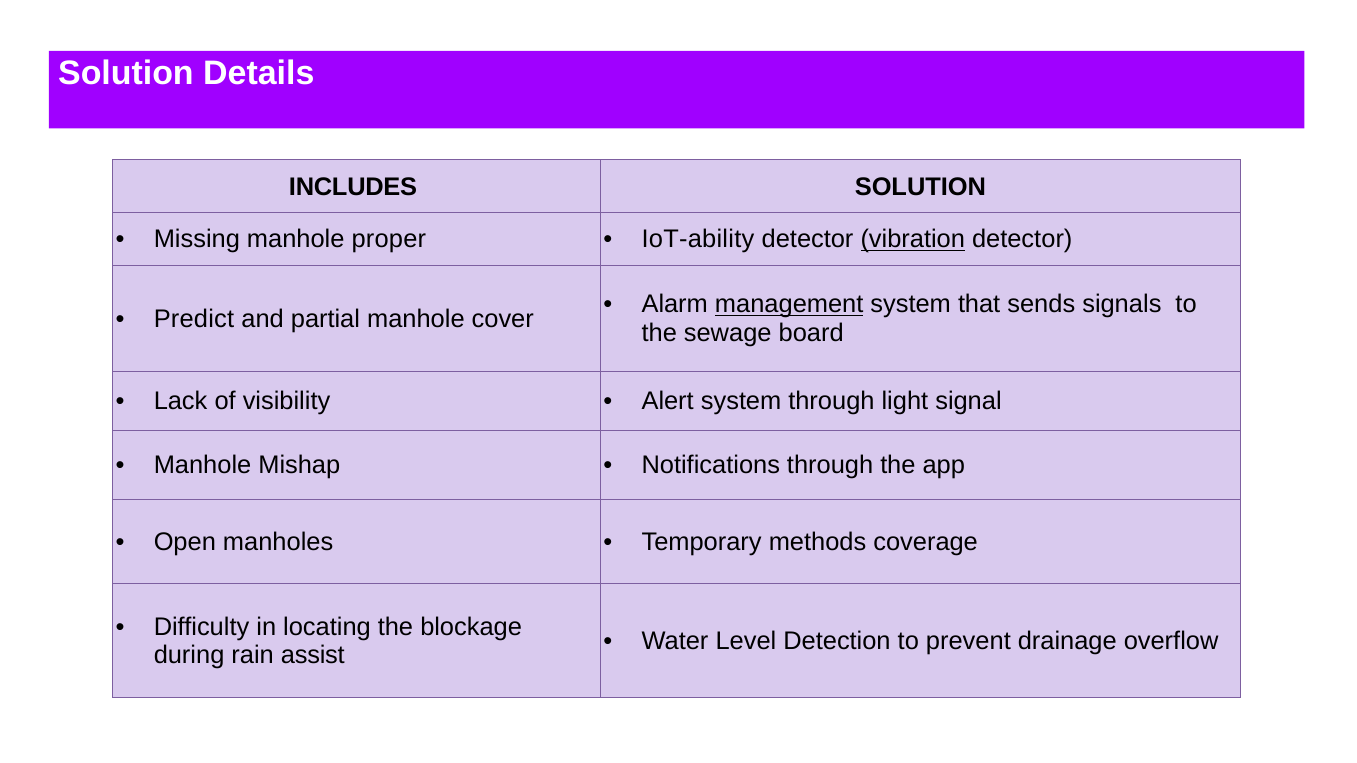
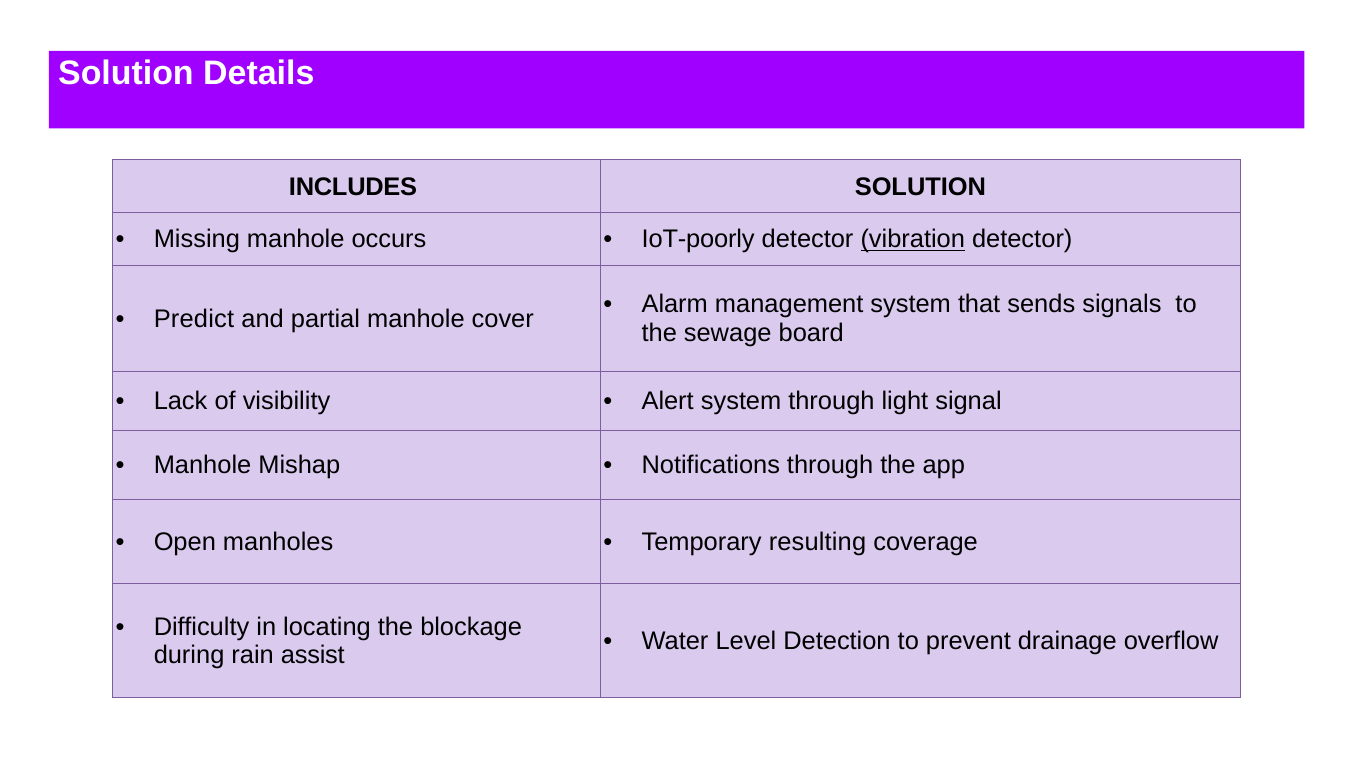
proper: proper -> occurs
IoT-ability: IoT-ability -> IoT-poorly
management underline: present -> none
methods: methods -> resulting
